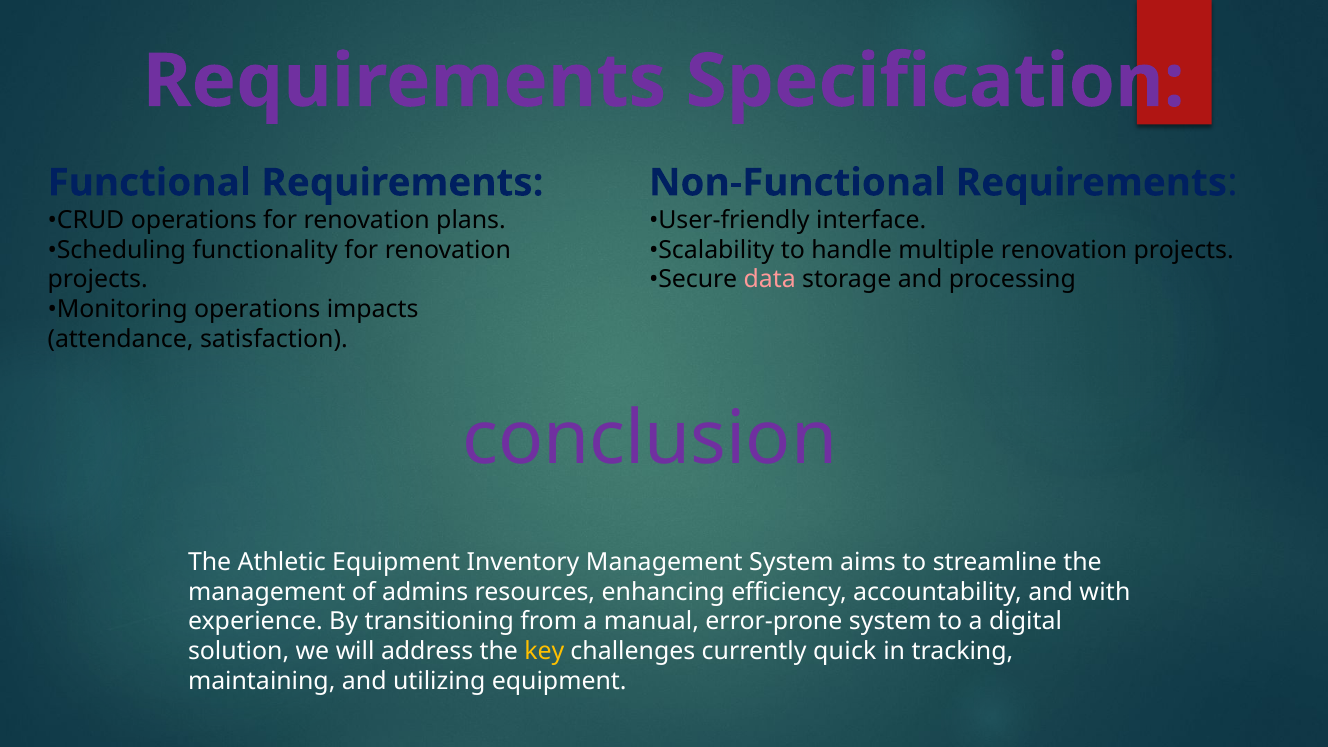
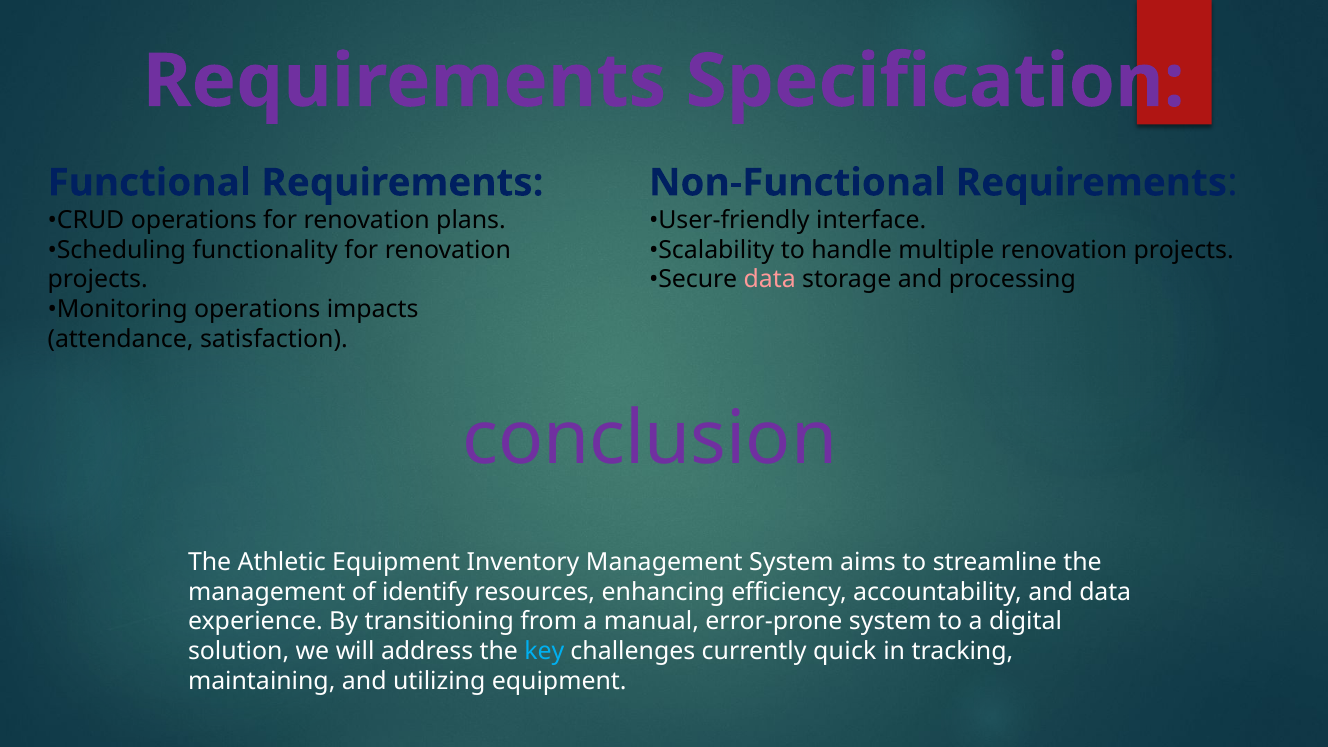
admins: admins -> identify
and with: with -> data
key colour: yellow -> light blue
